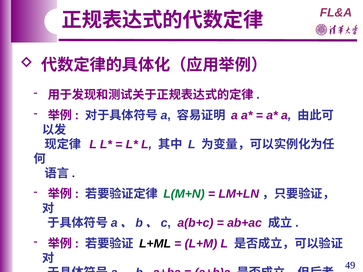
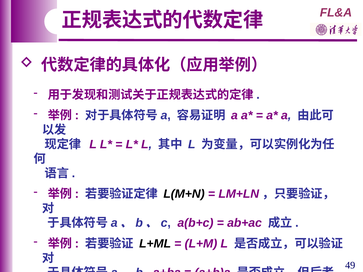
L(M+N colour: green -> black
